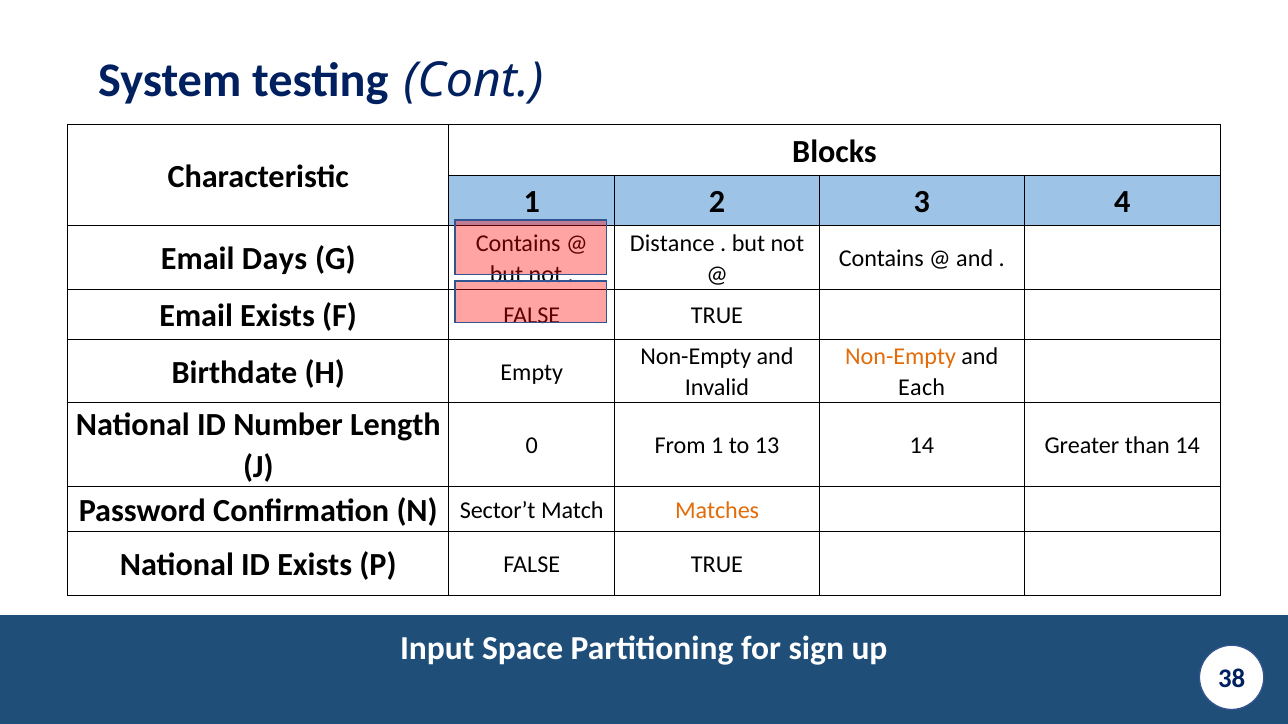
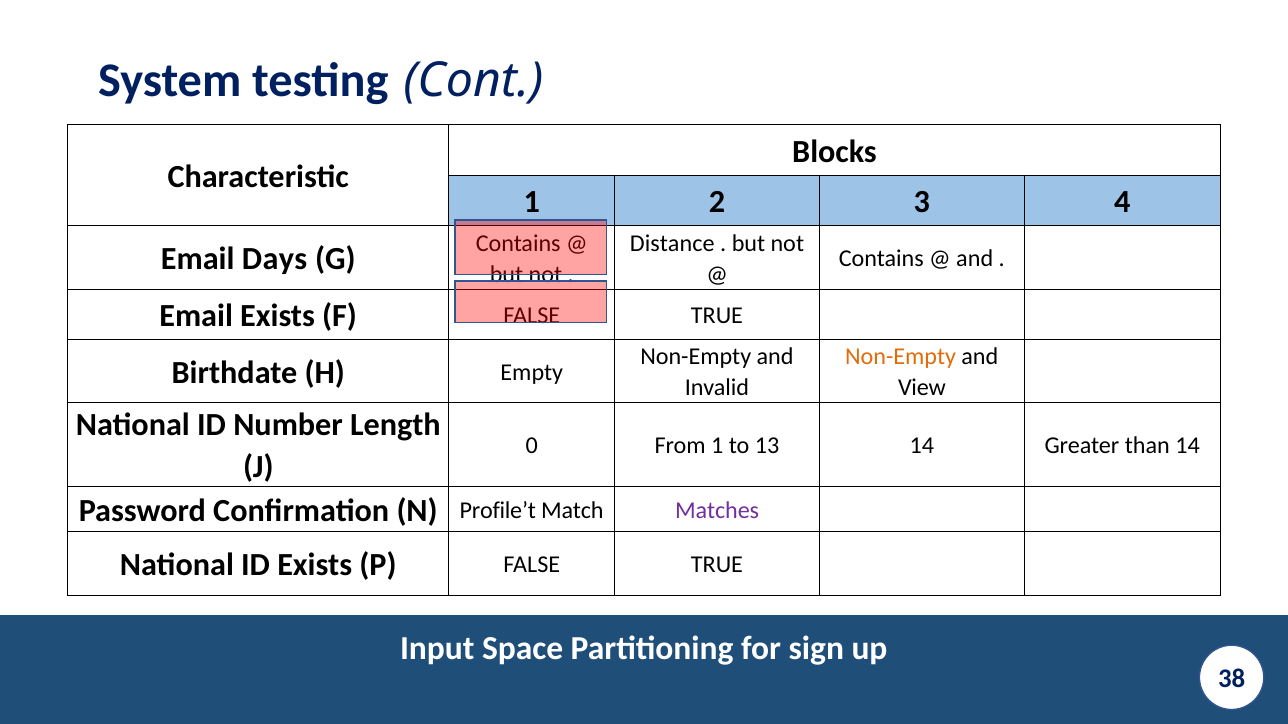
Each: Each -> View
Sector’t: Sector’t -> Profile’t
Matches colour: orange -> purple
